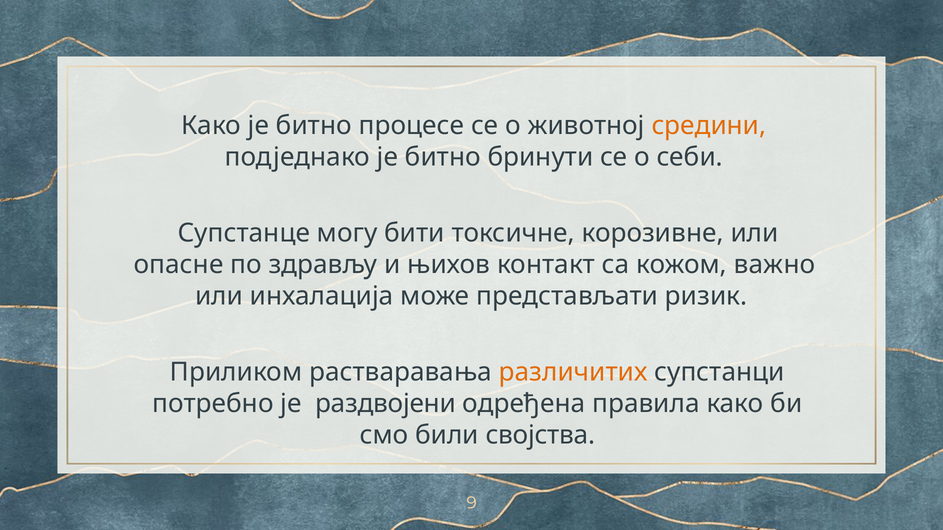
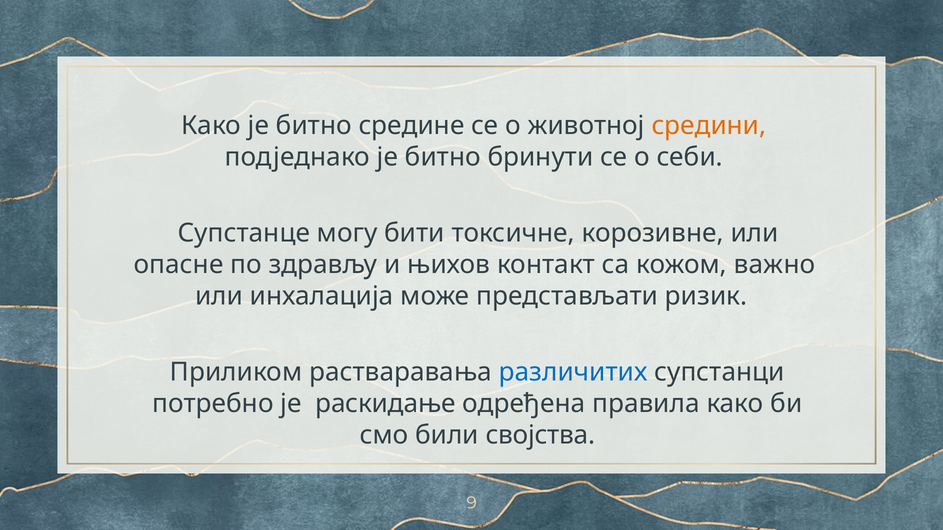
процесе: процесе -> средине
различитих colour: orange -> blue
раздвојени: раздвојени -> раскидање
